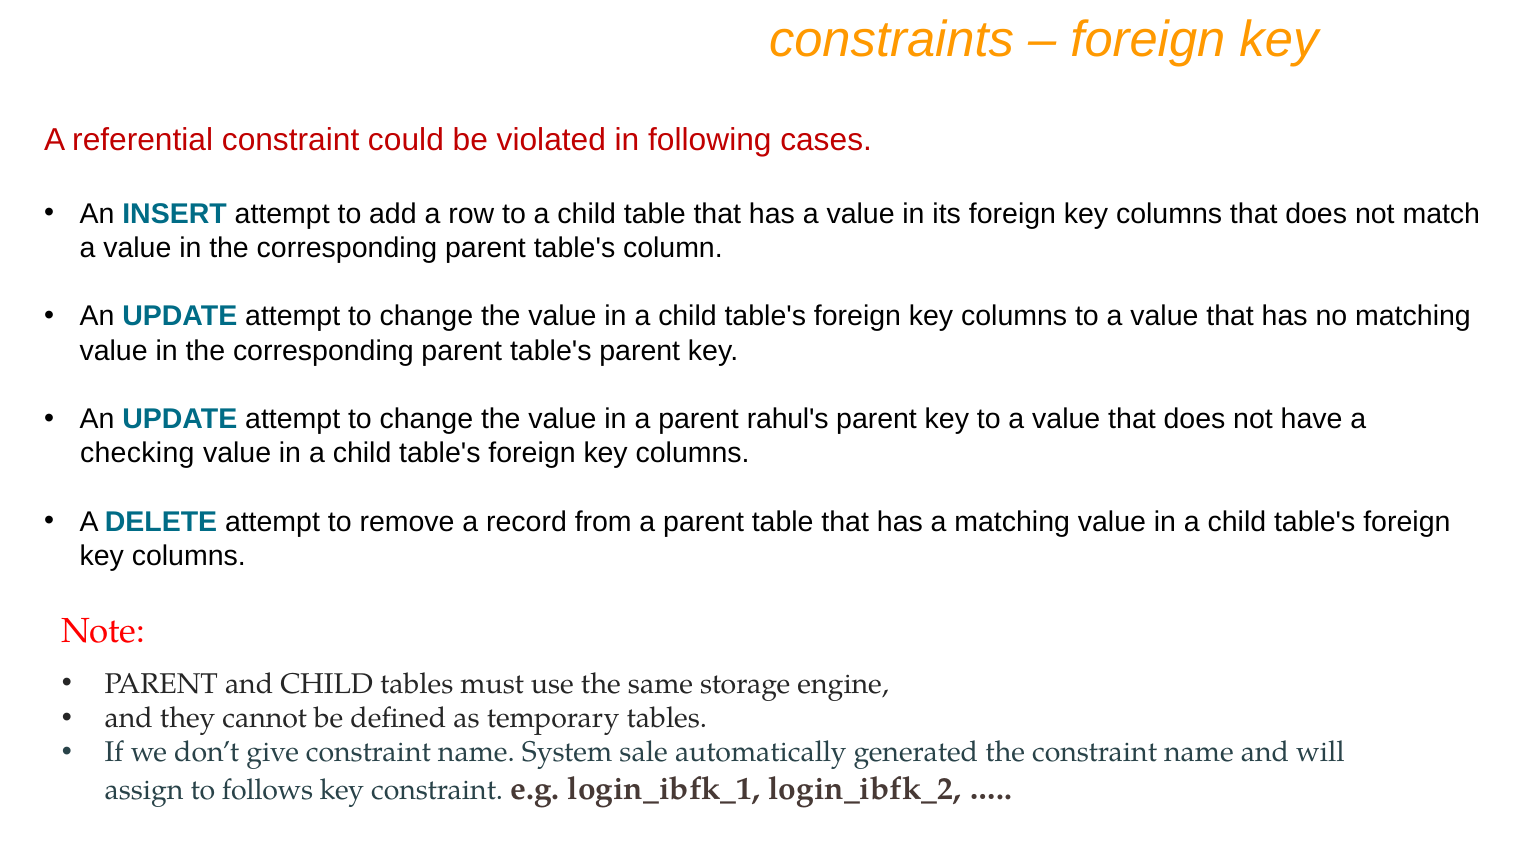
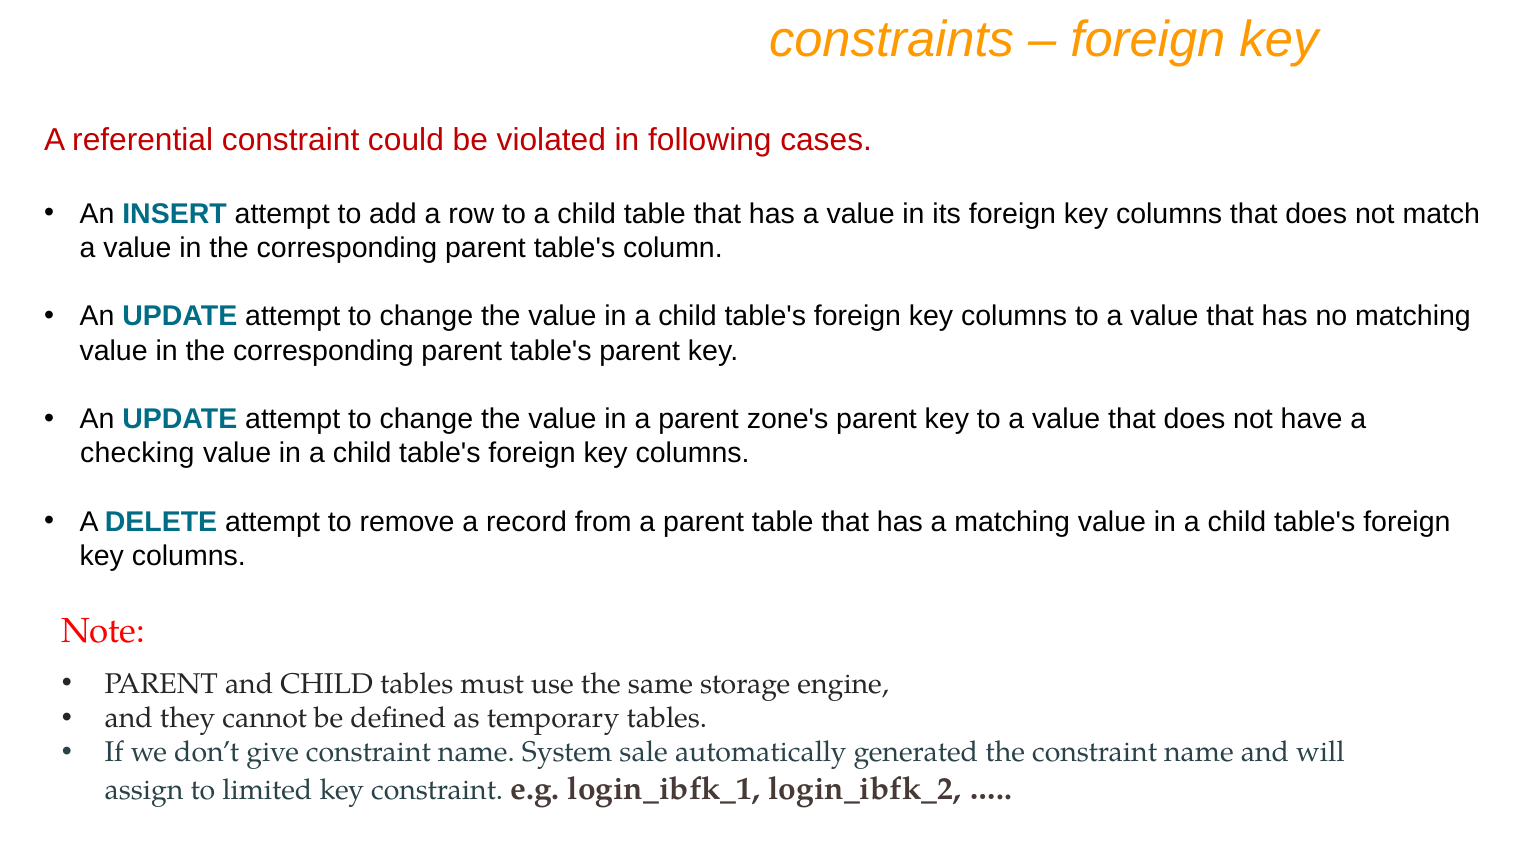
rahul's: rahul's -> zone's
follows: follows -> limited
